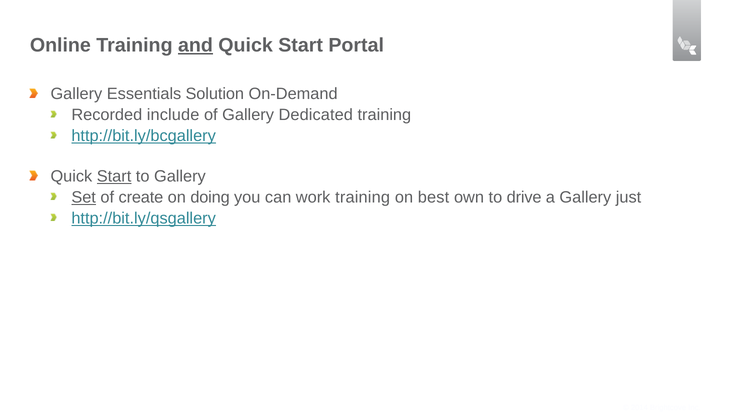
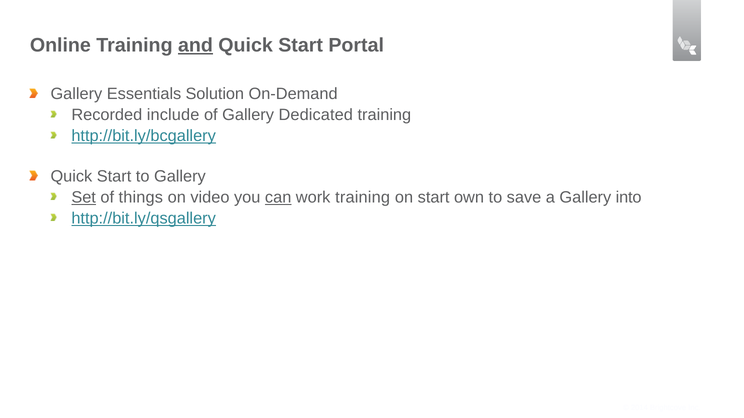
Start at (114, 177) underline: present -> none
create: create -> things
doing: doing -> video
can underline: none -> present
on best: best -> start
drive: drive -> save
just: just -> into
